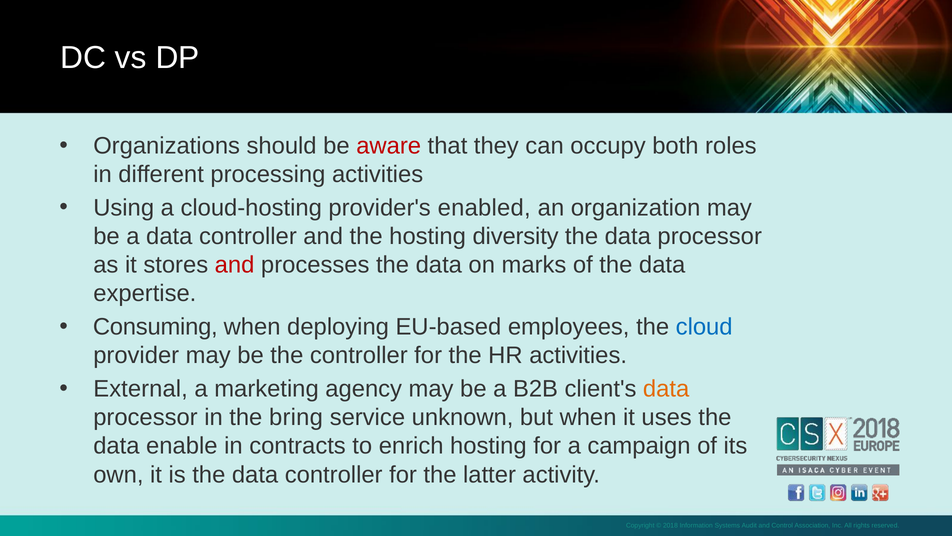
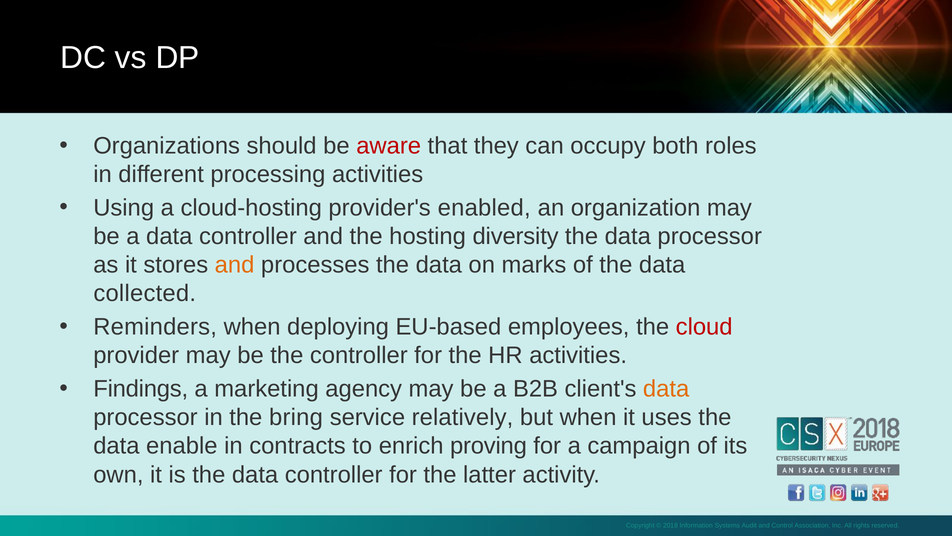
and at (235, 265) colour: red -> orange
expertise: expertise -> collected
Consuming: Consuming -> Reminders
cloud colour: blue -> red
External: External -> Findings
unknown: unknown -> relatively
enrich hosting: hosting -> proving
